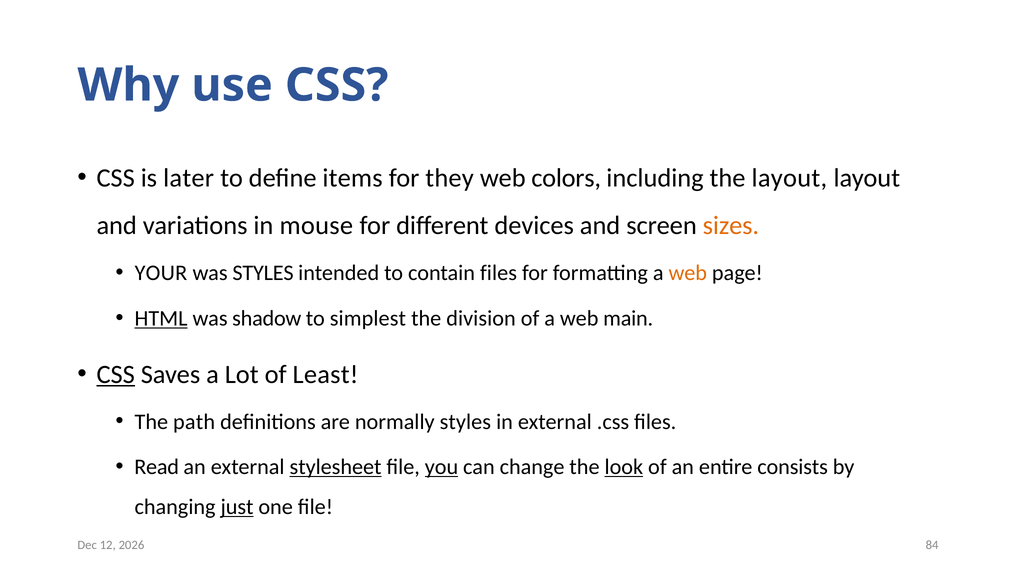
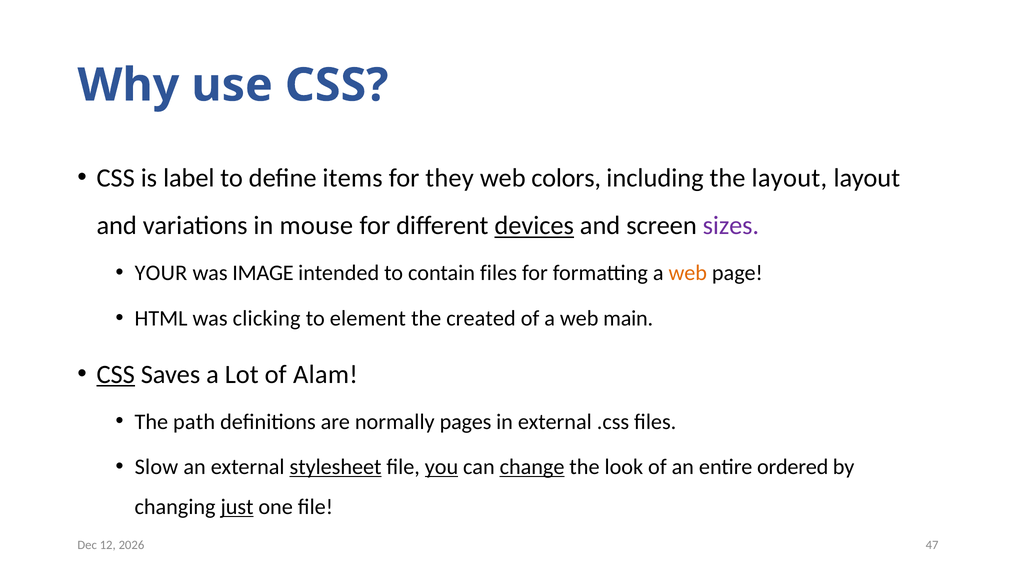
later: later -> label
devices underline: none -> present
sizes colour: orange -> purple
was STYLES: STYLES -> IMAGE
HTML underline: present -> none
shadow: shadow -> clicking
simplest: simplest -> element
division: division -> created
Least: Least -> Alam
normally styles: styles -> pages
Read: Read -> Slow
change underline: none -> present
look underline: present -> none
consists: consists -> ordered
84: 84 -> 47
